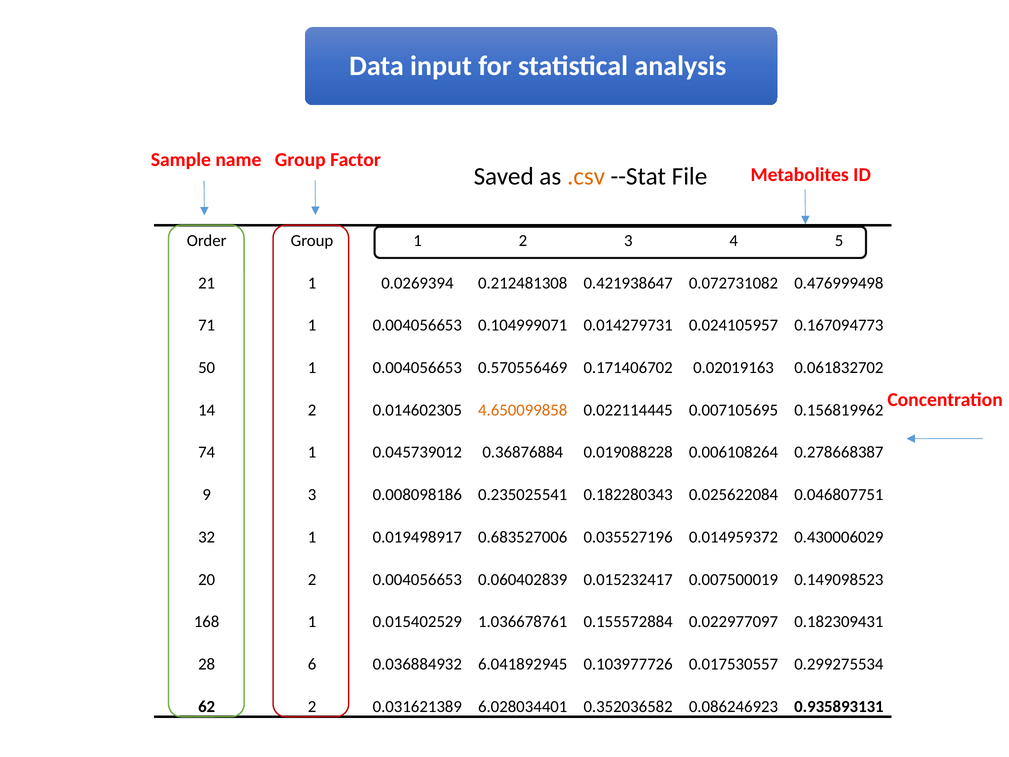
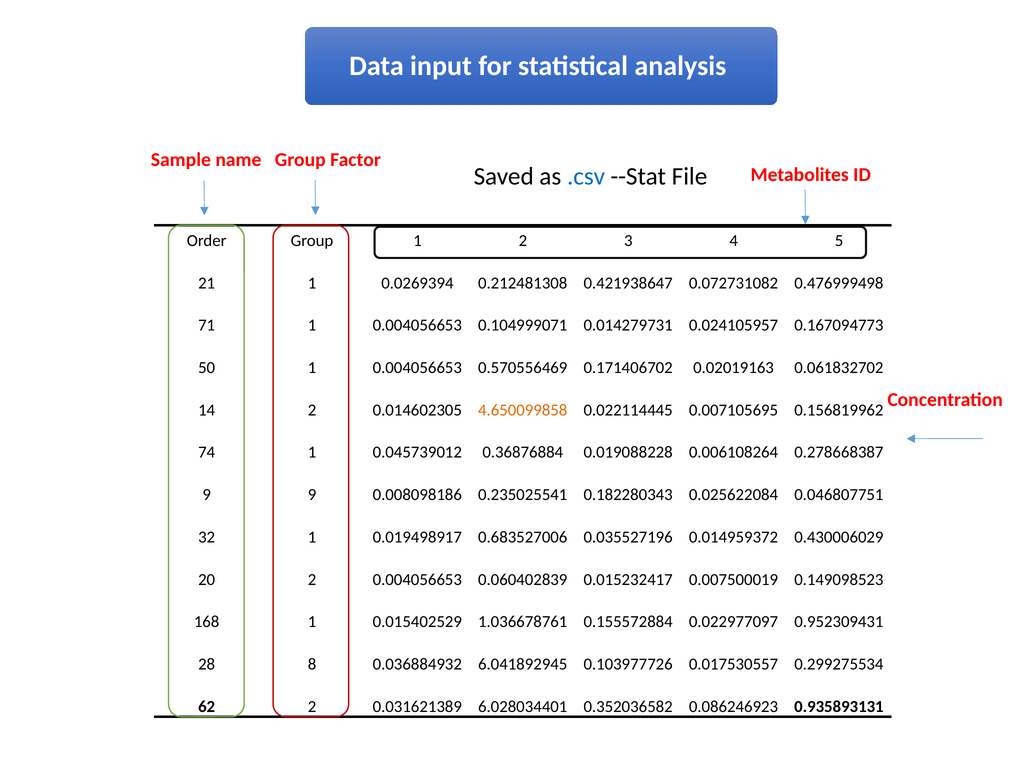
.csv colour: orange -> blue
9 3: 3 -> 9
0.182309431: 0.182309431 -> 0.952309431
6: 6 -> 8
